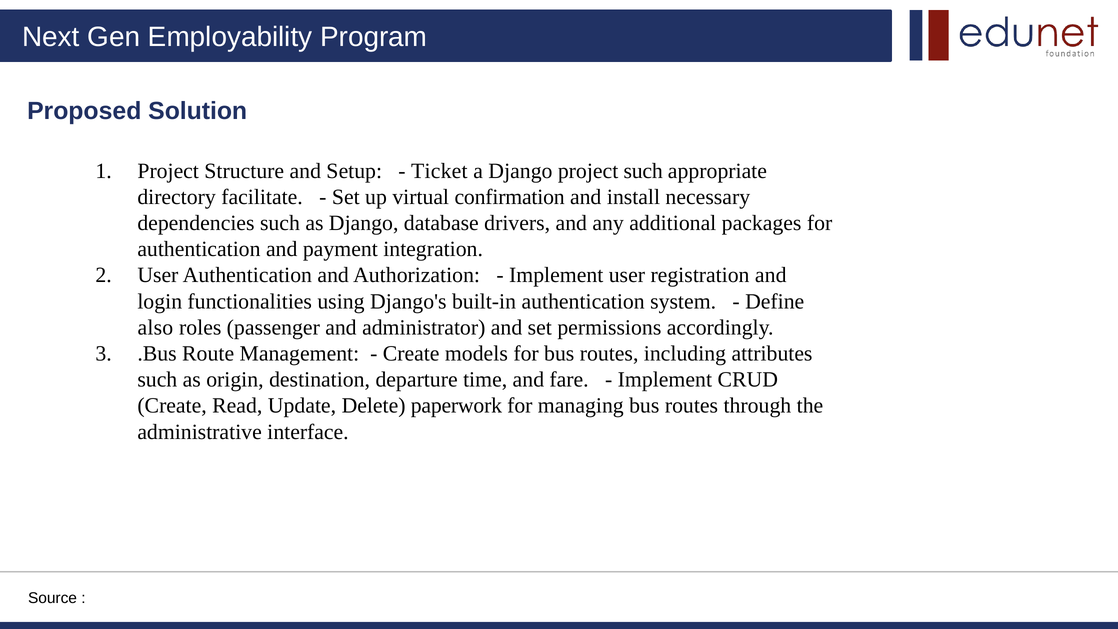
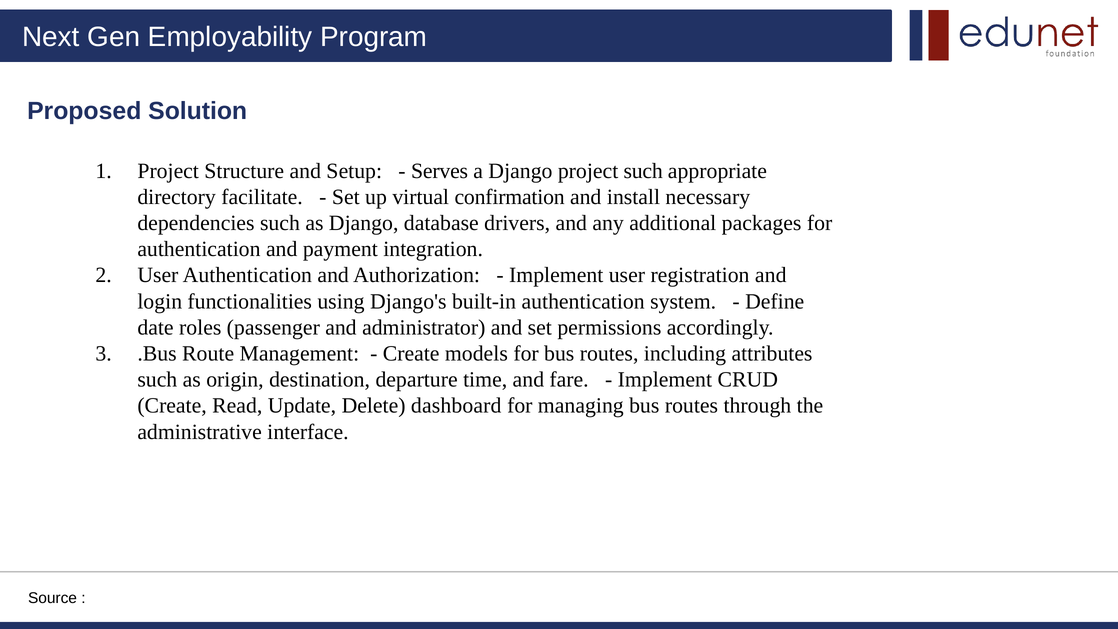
Ticket: Ticket -> Serves
also: also -> date
paperwork: paperwork -> dashboard
